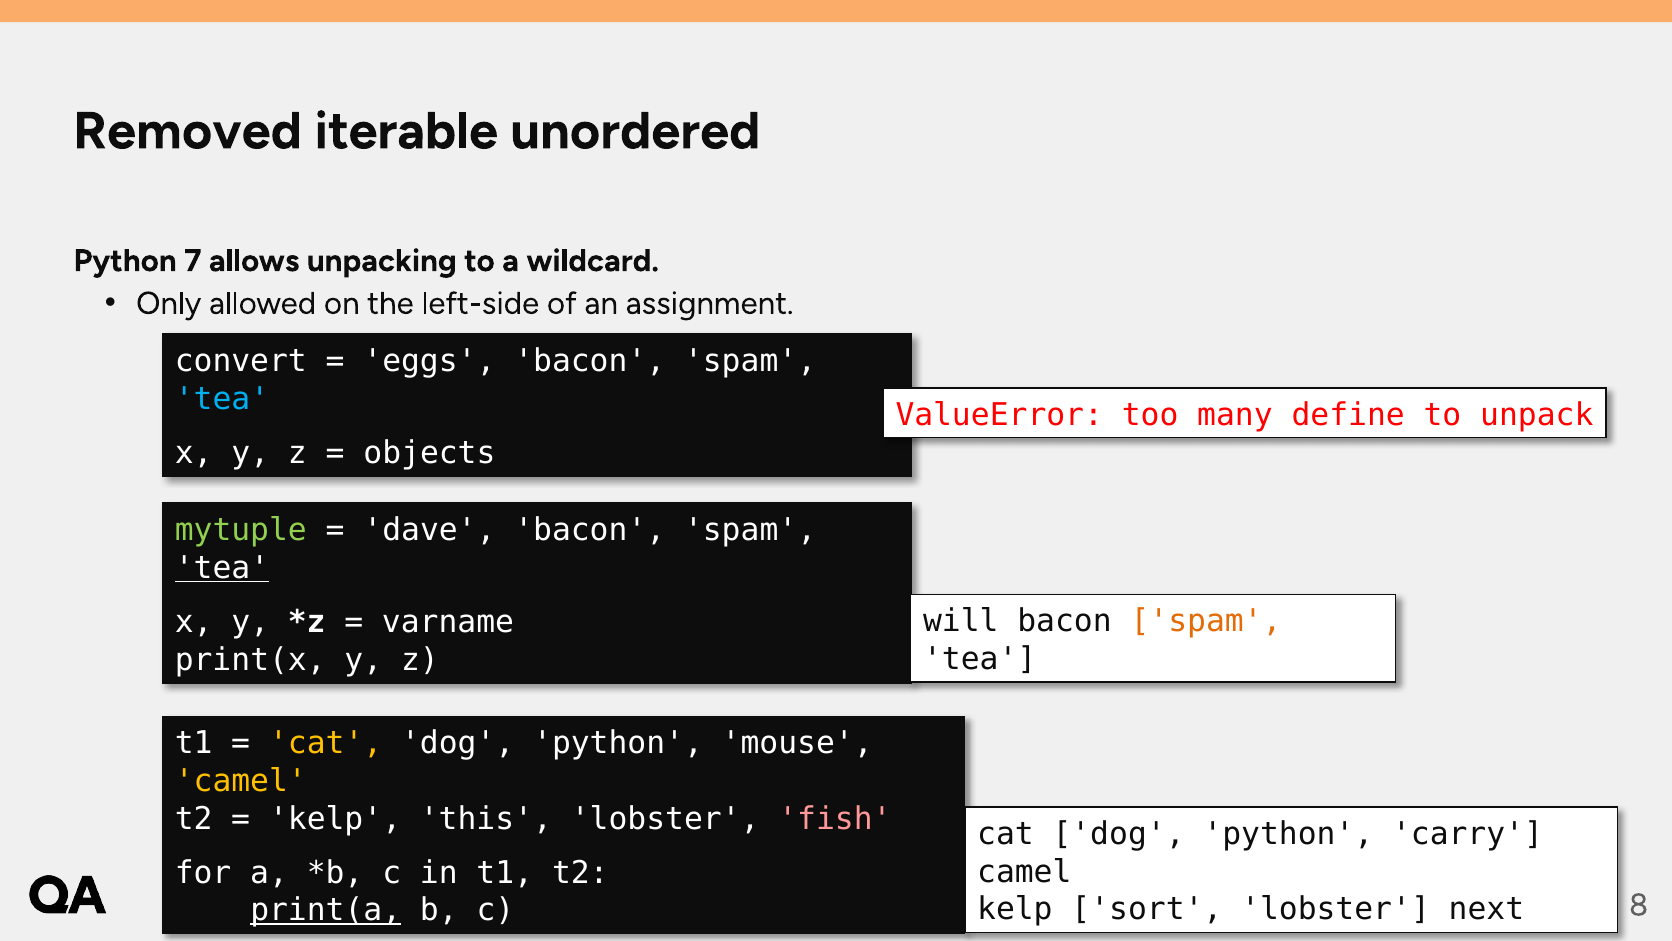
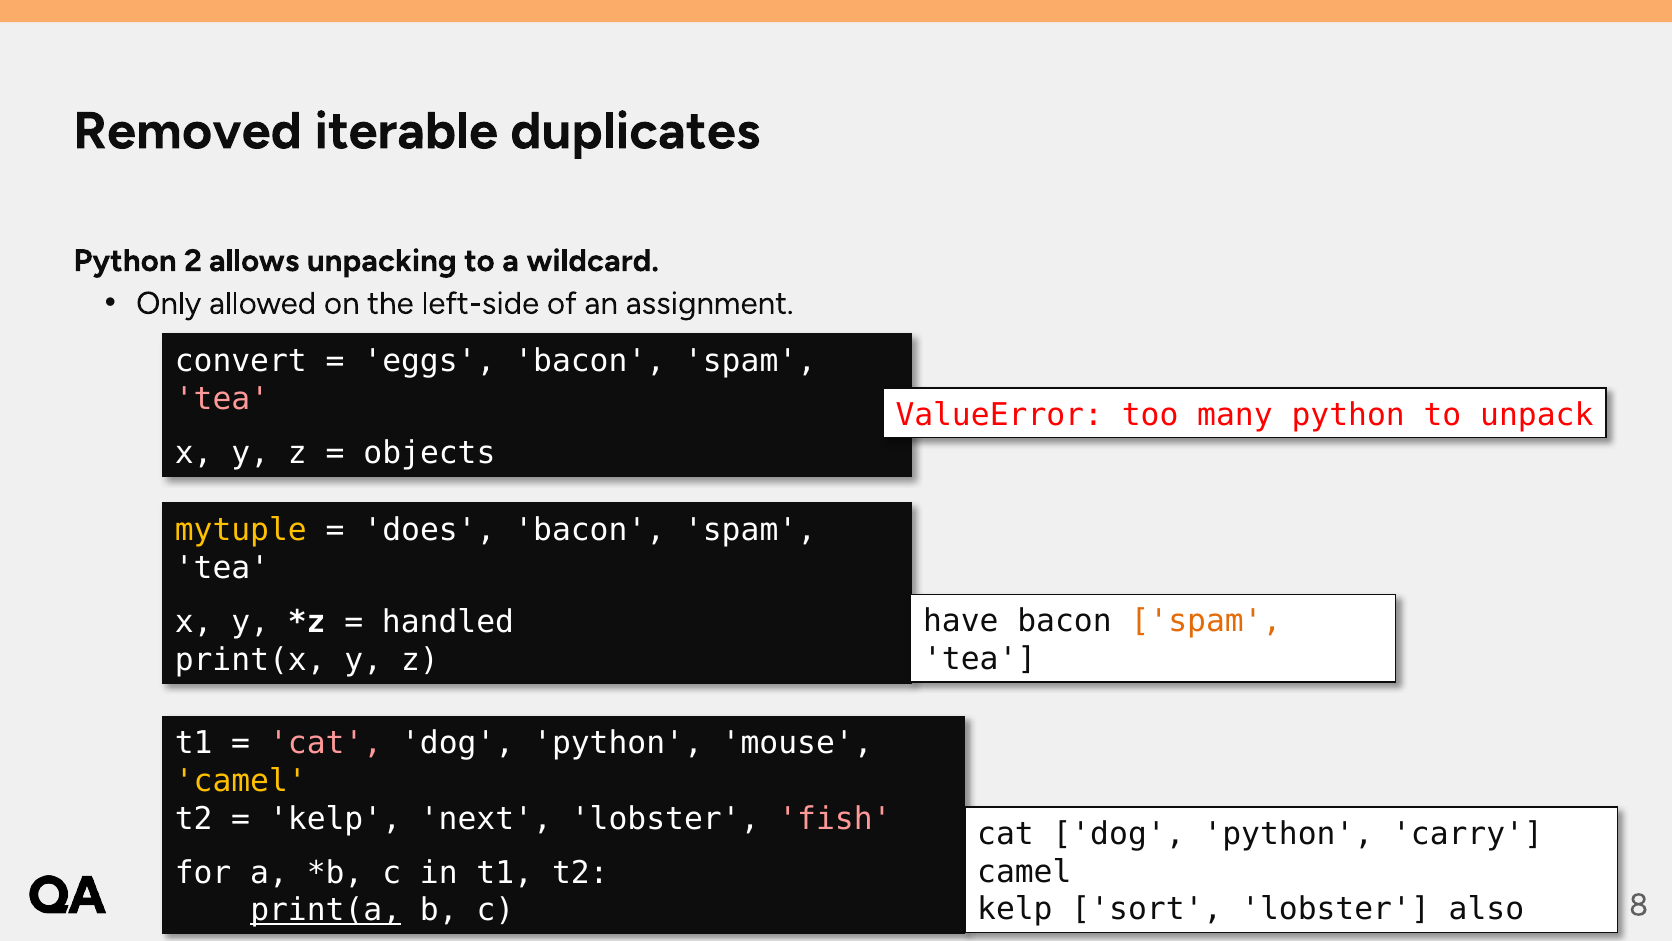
unordered: unordered -> duplicates
7: 7 -> 2
tea at (222, 399) colour: light blue -> pink
many define: define -> python
mytuple colour: light green -> yellow
dave: dave -> does
tea at (222, 568) underline: present -> none
will: will -> have
varname: varname -> handled
cat at (326, 743) colour: yellow -> pink
this: this -> next
next: next -> also
